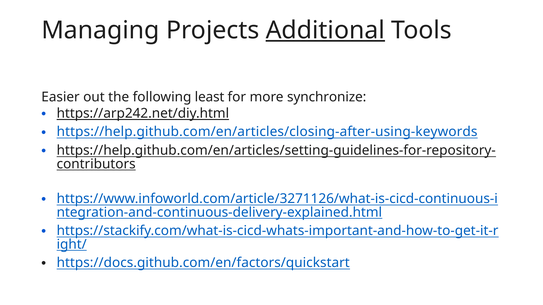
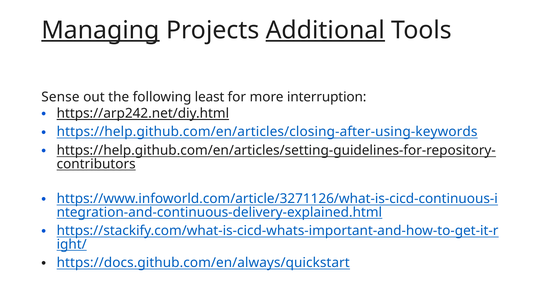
Managing underline: none -> present
Easier: Easier -> Sense
synchronize: synchronize -> interruption
https://docs.github.com/en/factors/quickstart: https://docs.github.com/en/factors/quickstart -> https://docs.github.com/en/always/quickstart
